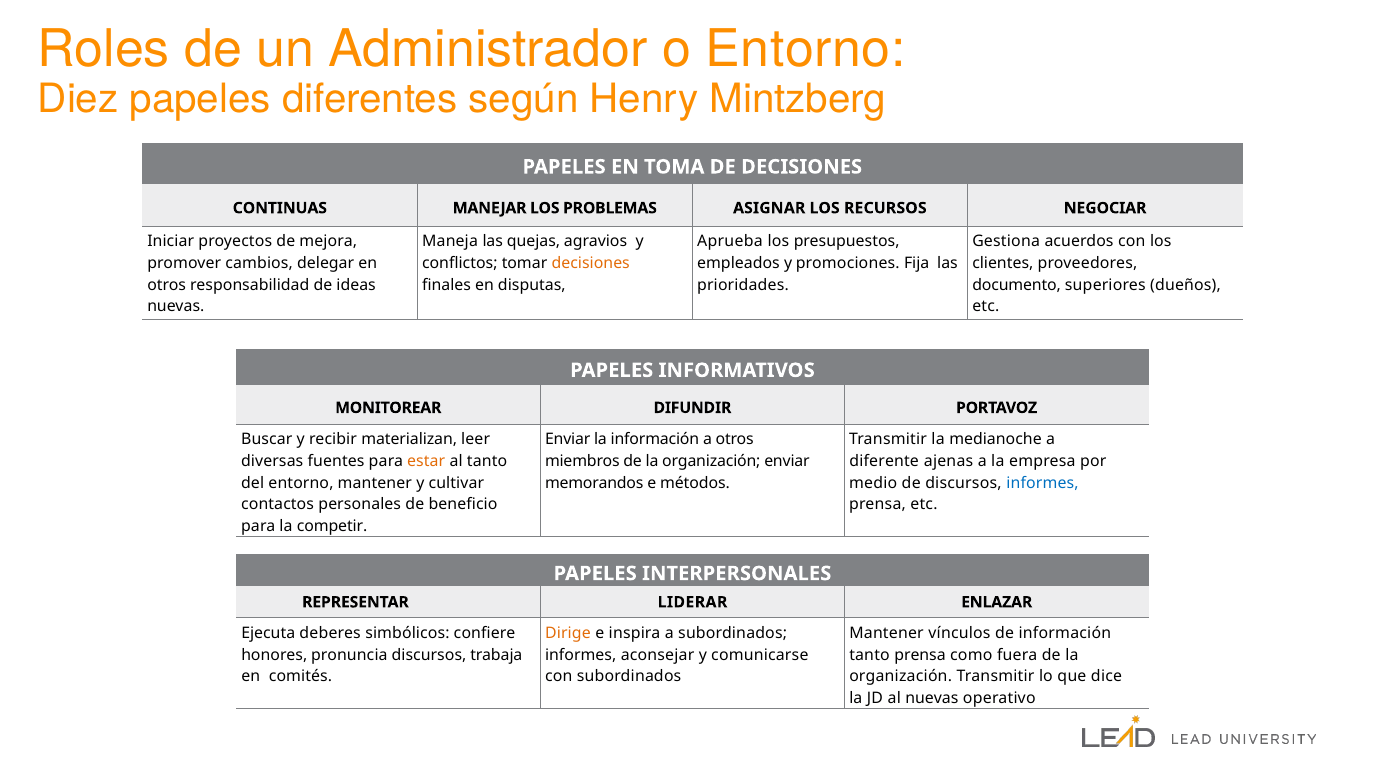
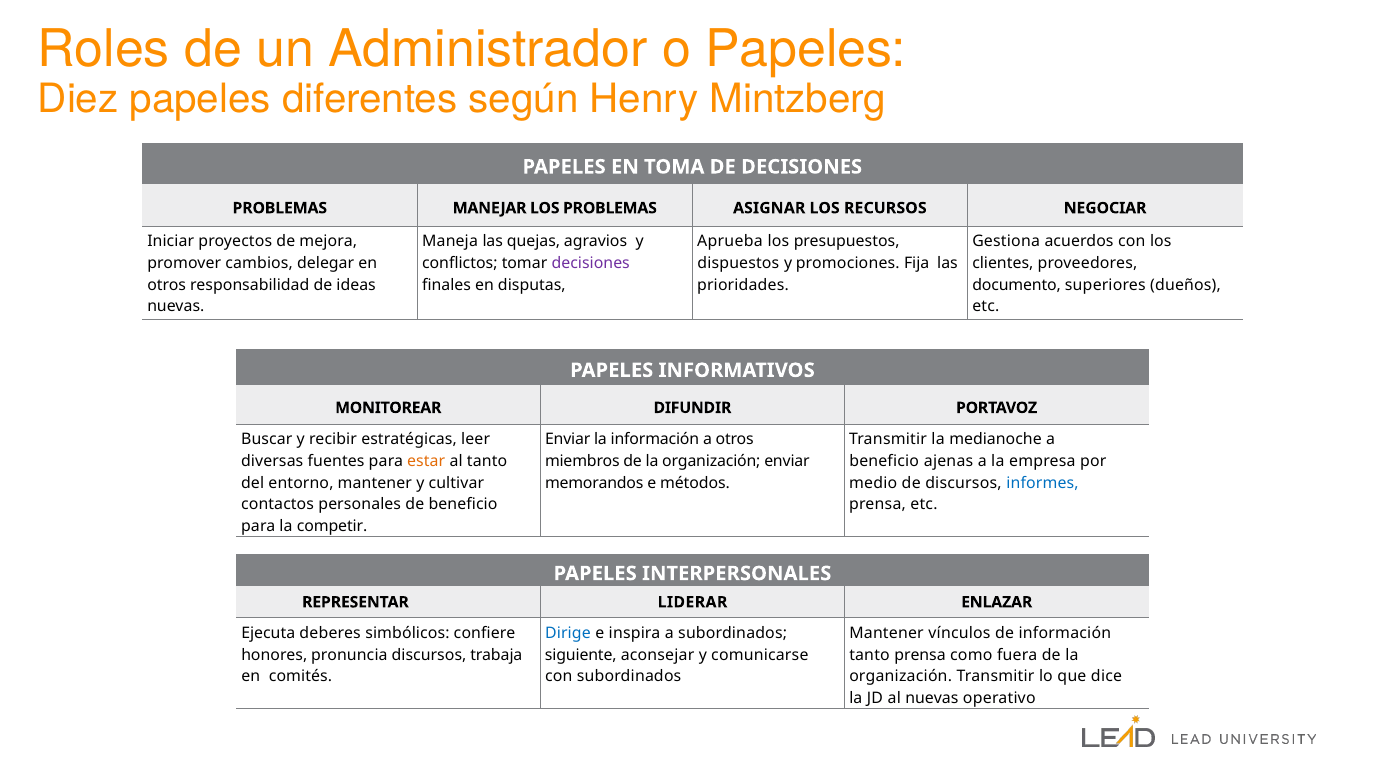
o Entorno: Entorno -> Papeles
CONTINUAS at (280, 208): CONTINUAS -> PROBLEMAS
decisiones at (591, 263) colour: orange -> purple
empleados: empleados -> dispuestos
materializan: materializan -> estratégicas
diferente at (884, 461): diferente -> beneficio
Dirige colour: orange -> blue
informes at (581, 655): informes -> siguiente
